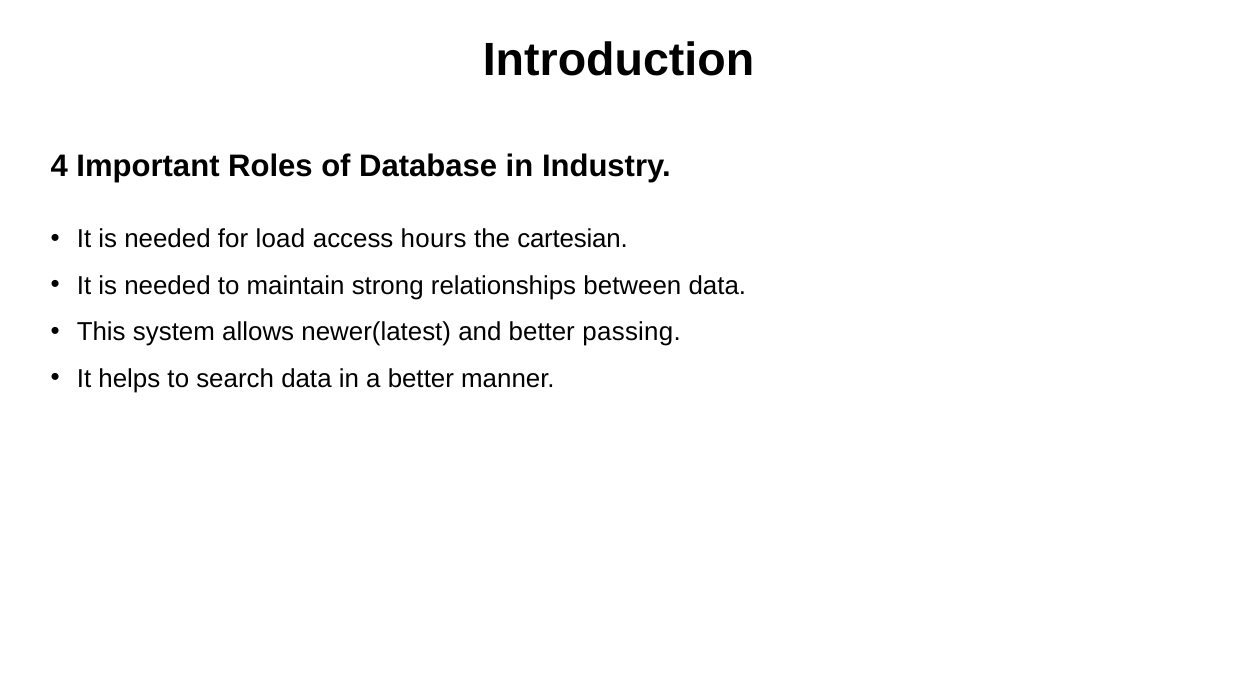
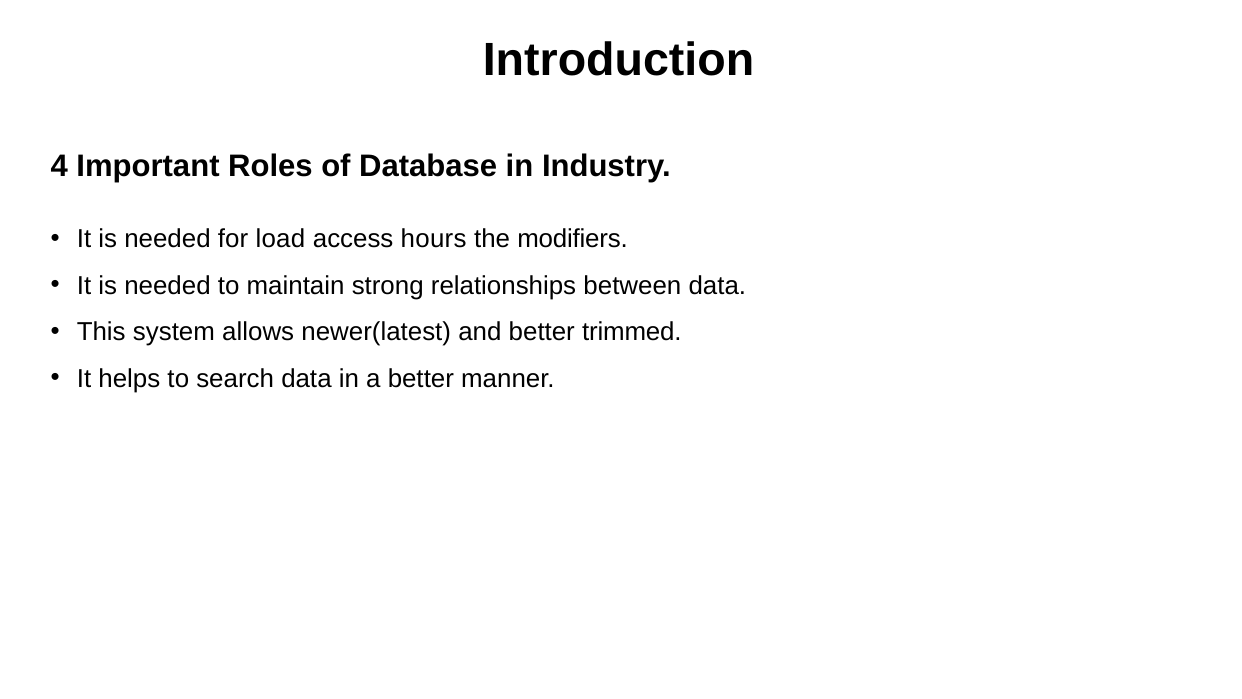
cartesian: cartesian -> modifiers
passing: passing -> trimmed
